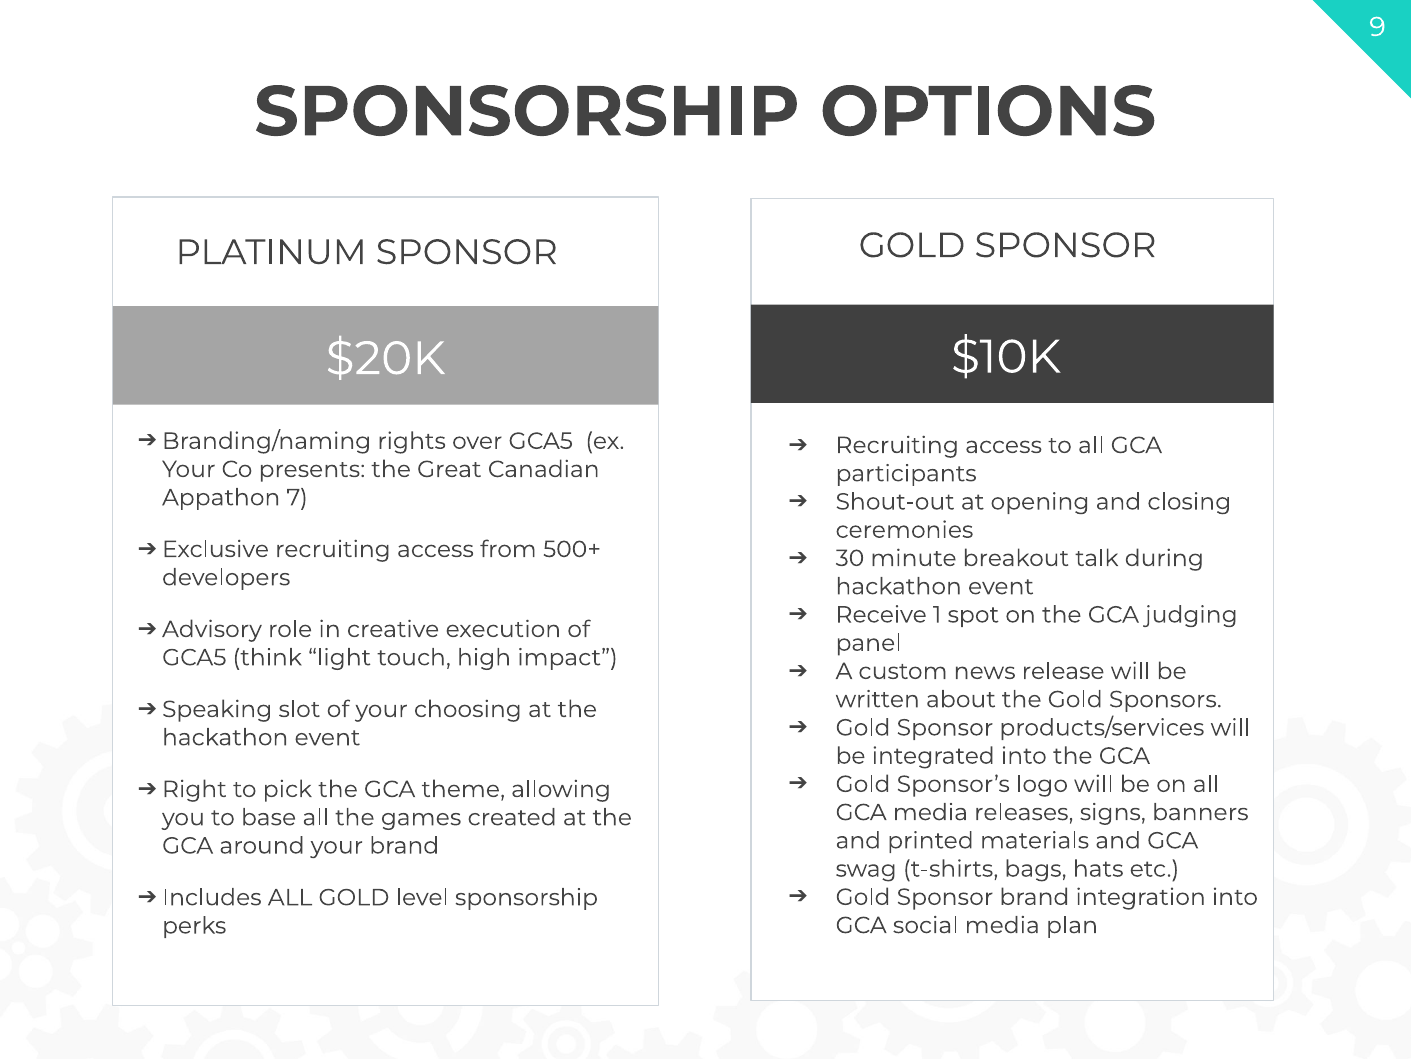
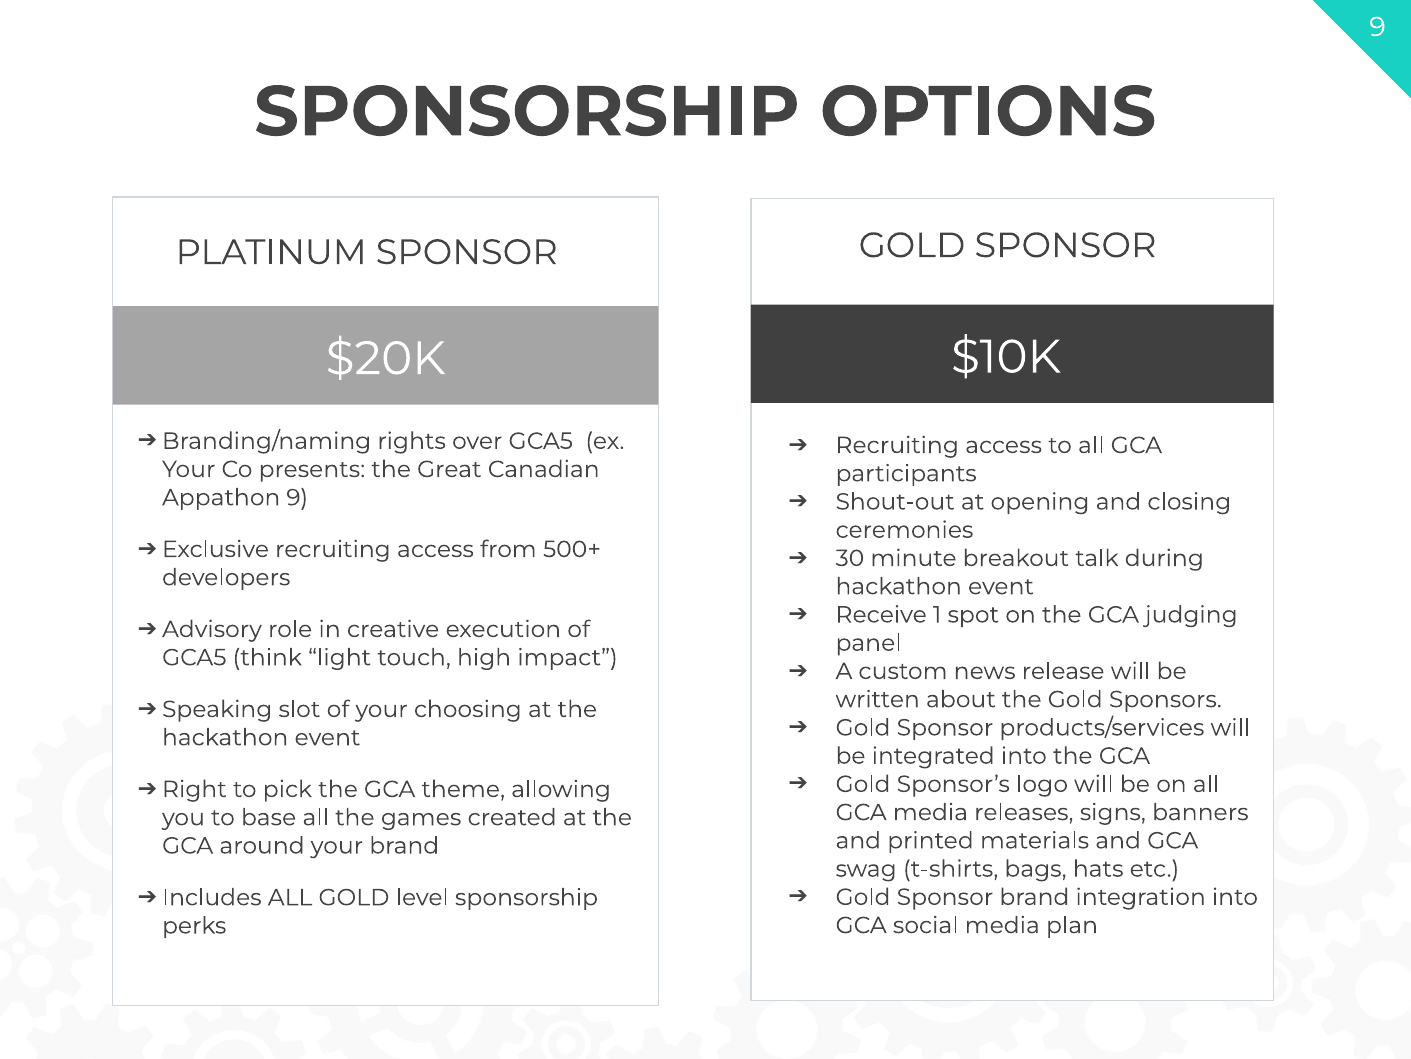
Appathon 7: 7 -> 9
